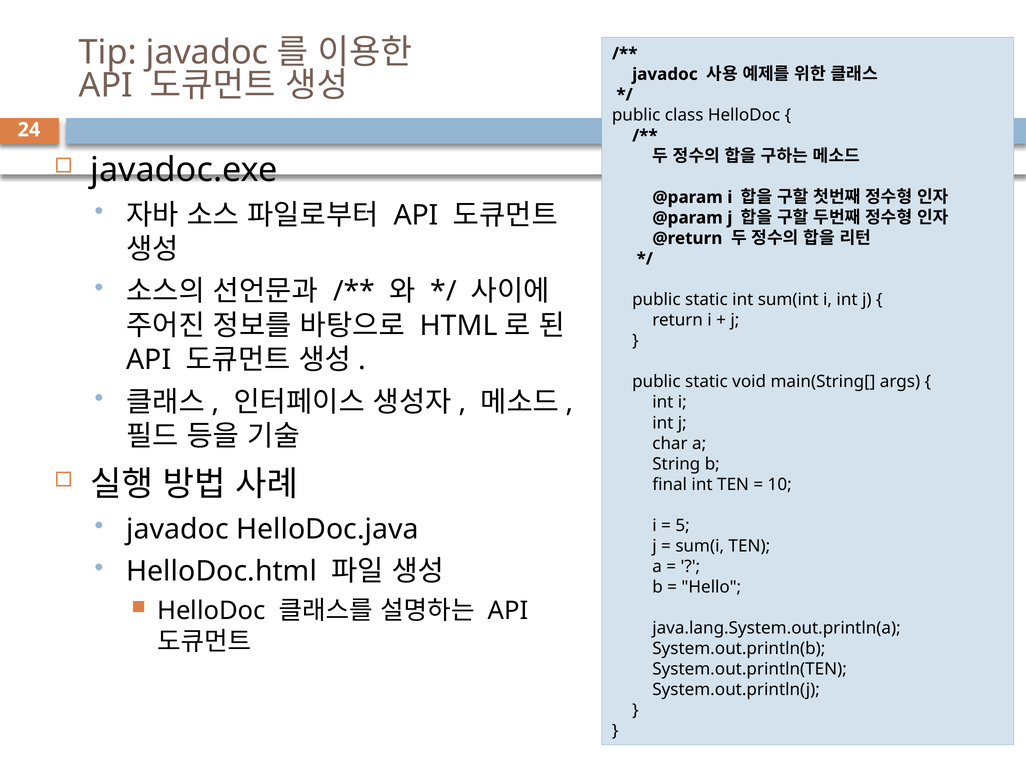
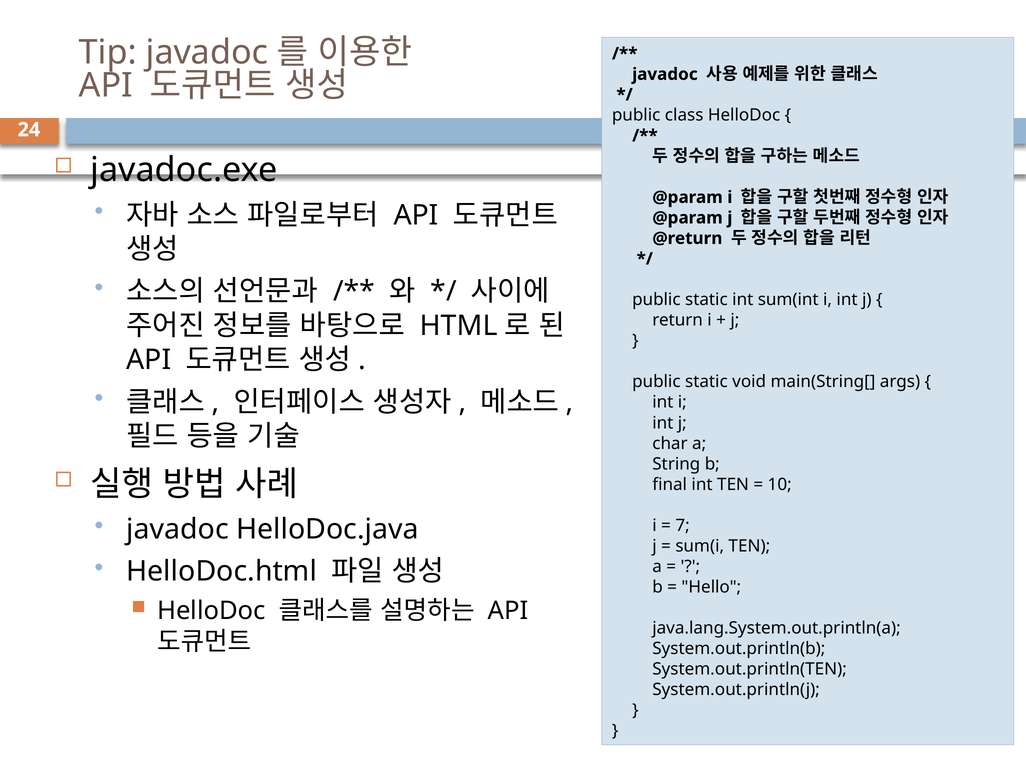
5: 5 -> 7
